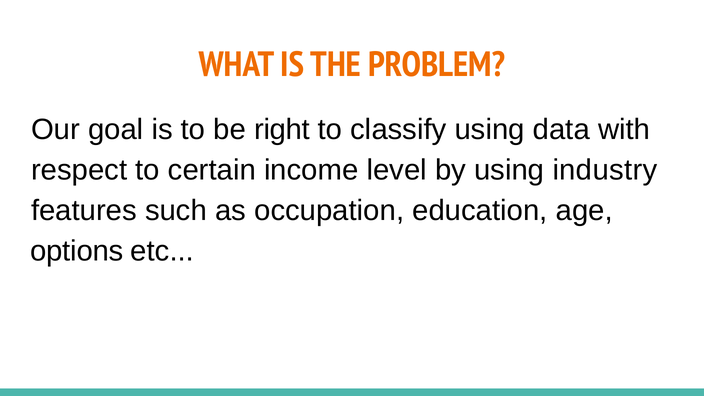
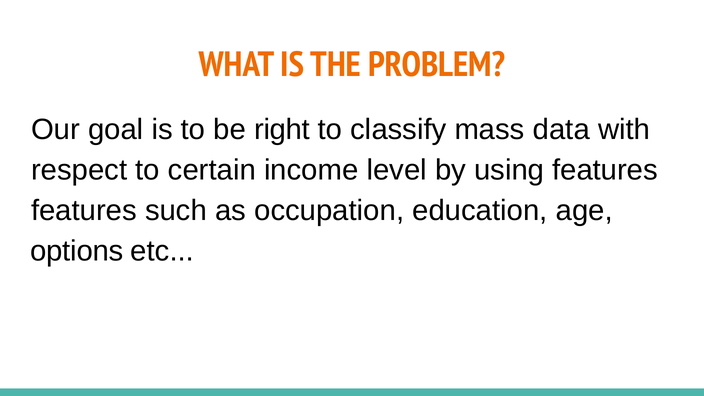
classify using: using -> mass
using industry: industry -> features
